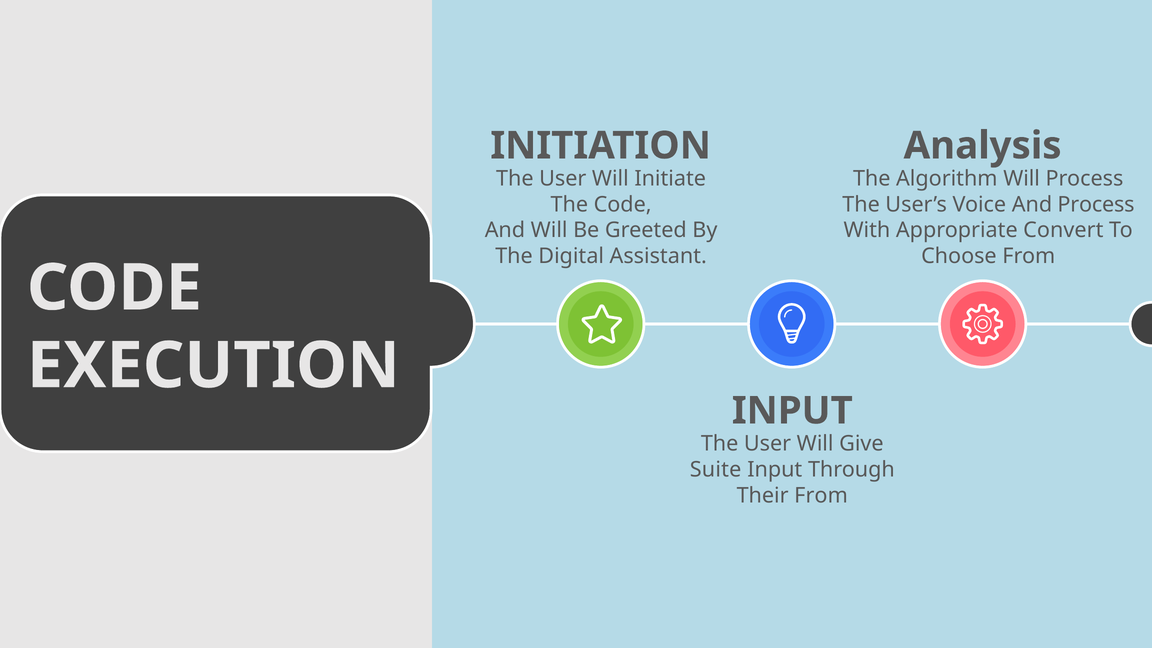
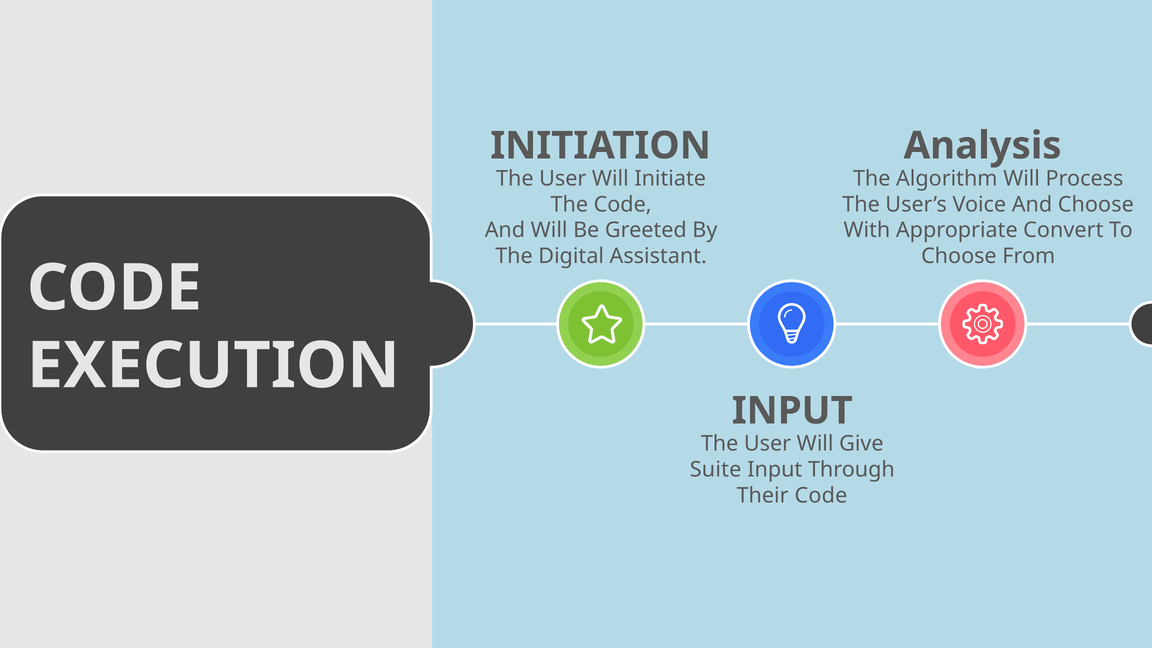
And Process: Process -> Choose
Their From: From -> Code
